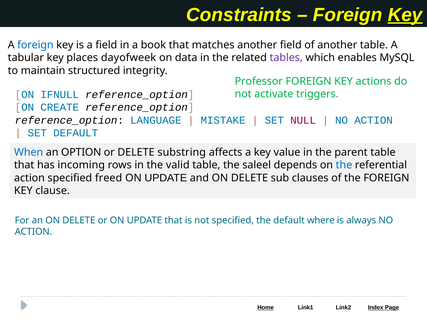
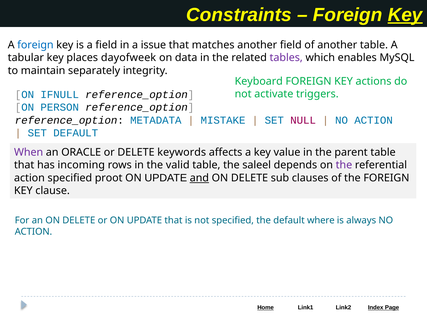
book: book -> issue
structured: structured -> separately
Professor: Professor -> Keyboard
CREATE: CREATE -> PERSON
LANGUAGE: LANGUAGE -> METADATA
When colour: blue -> purple
OPTION: OPTION -> ORACLE
substring: substring -> keywords
the at (344, 165) colour: blue -> purple
freed: freed -> proot
and underline: none -> present
